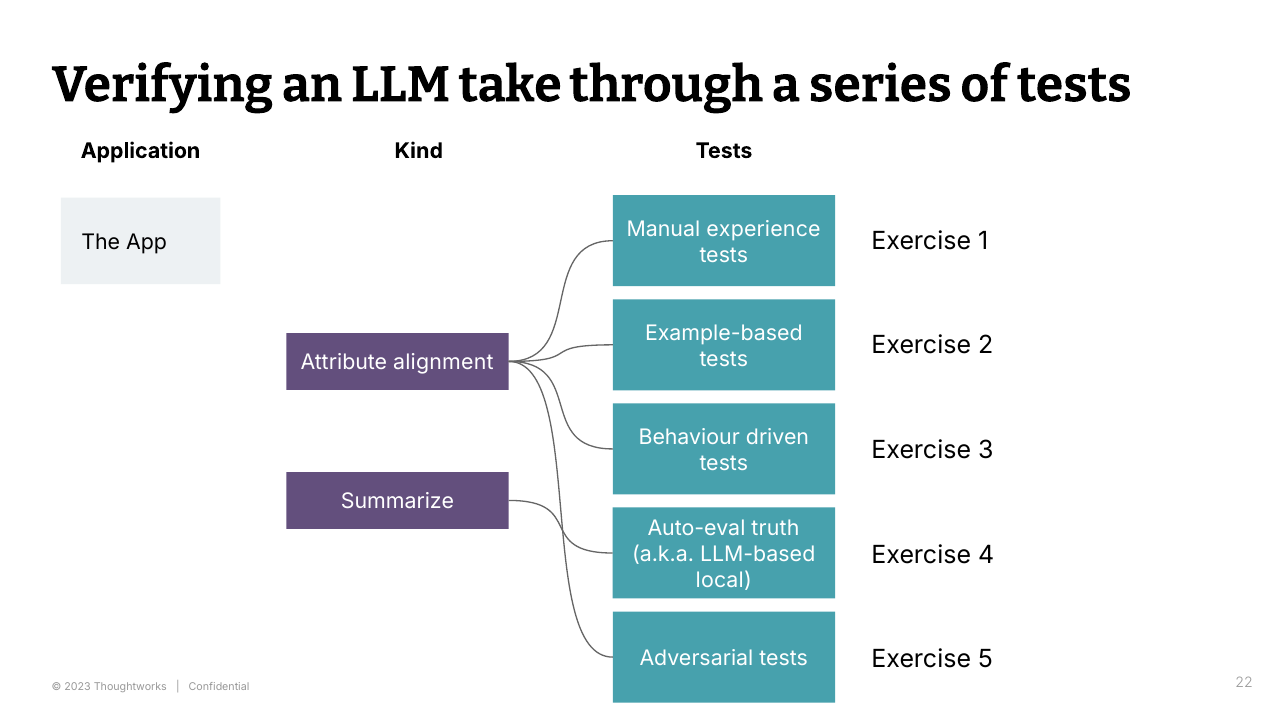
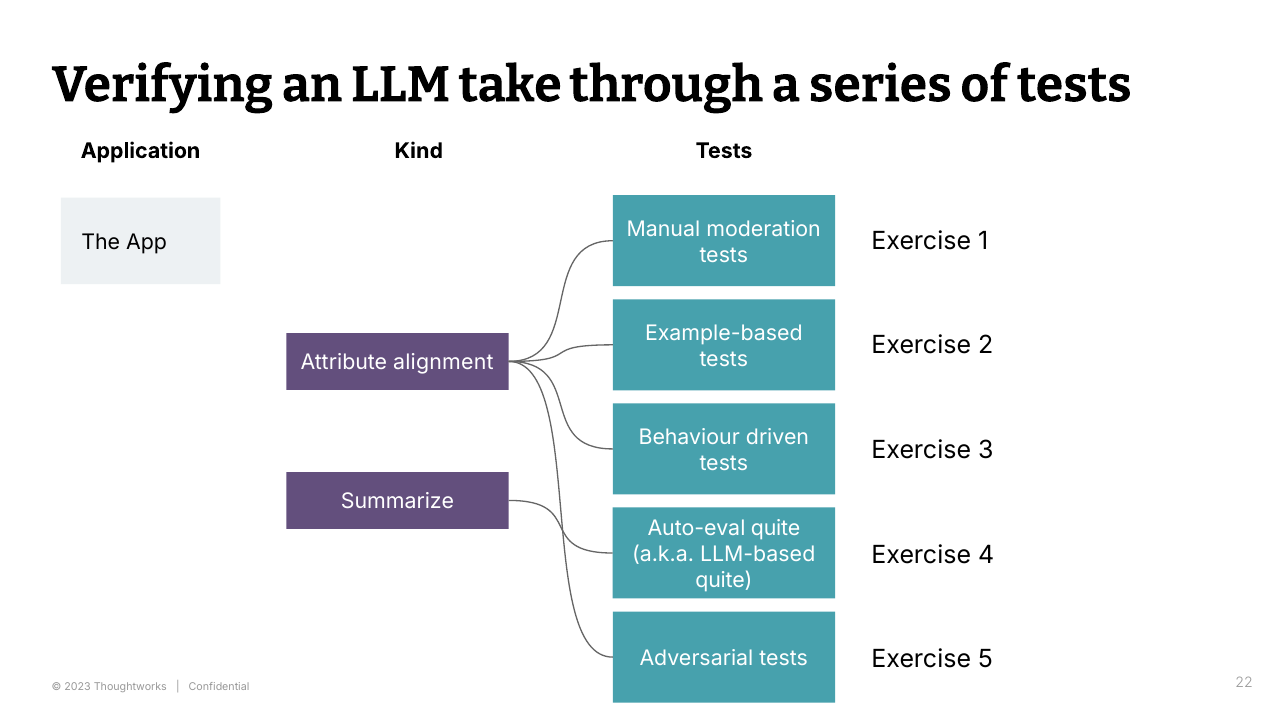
experience: experience -> moderation
Auto-eval truth: truth -> quite
local at (724, 580): local -> quite
